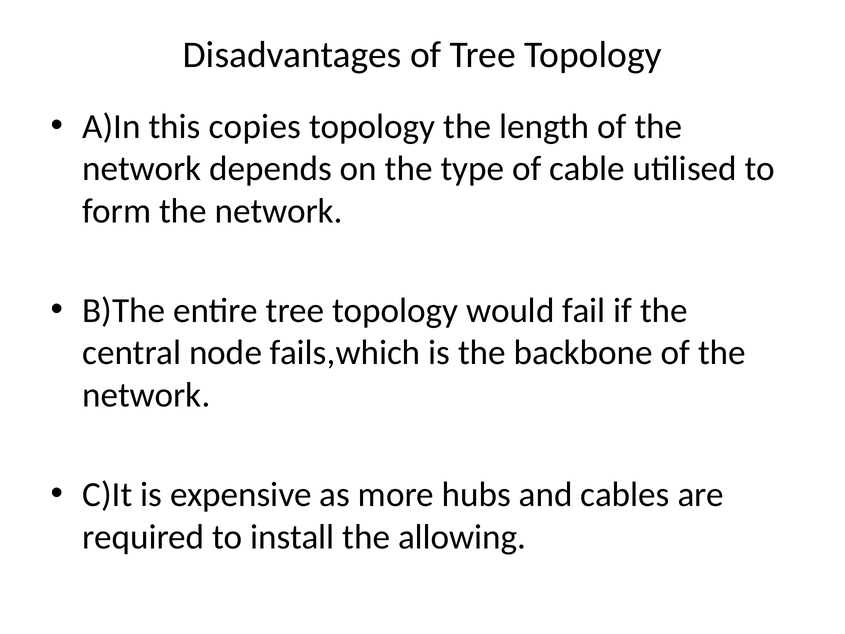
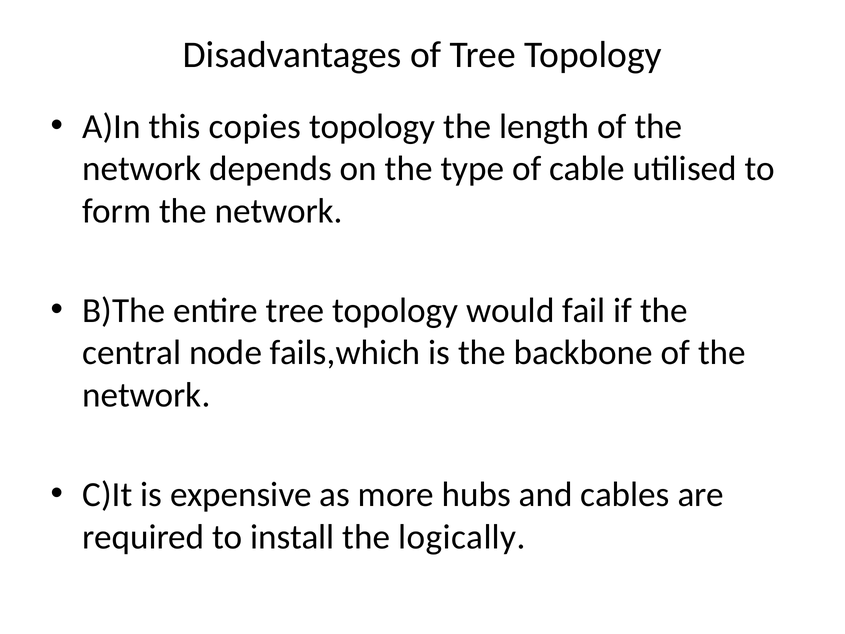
allowing: allowing -> logically
